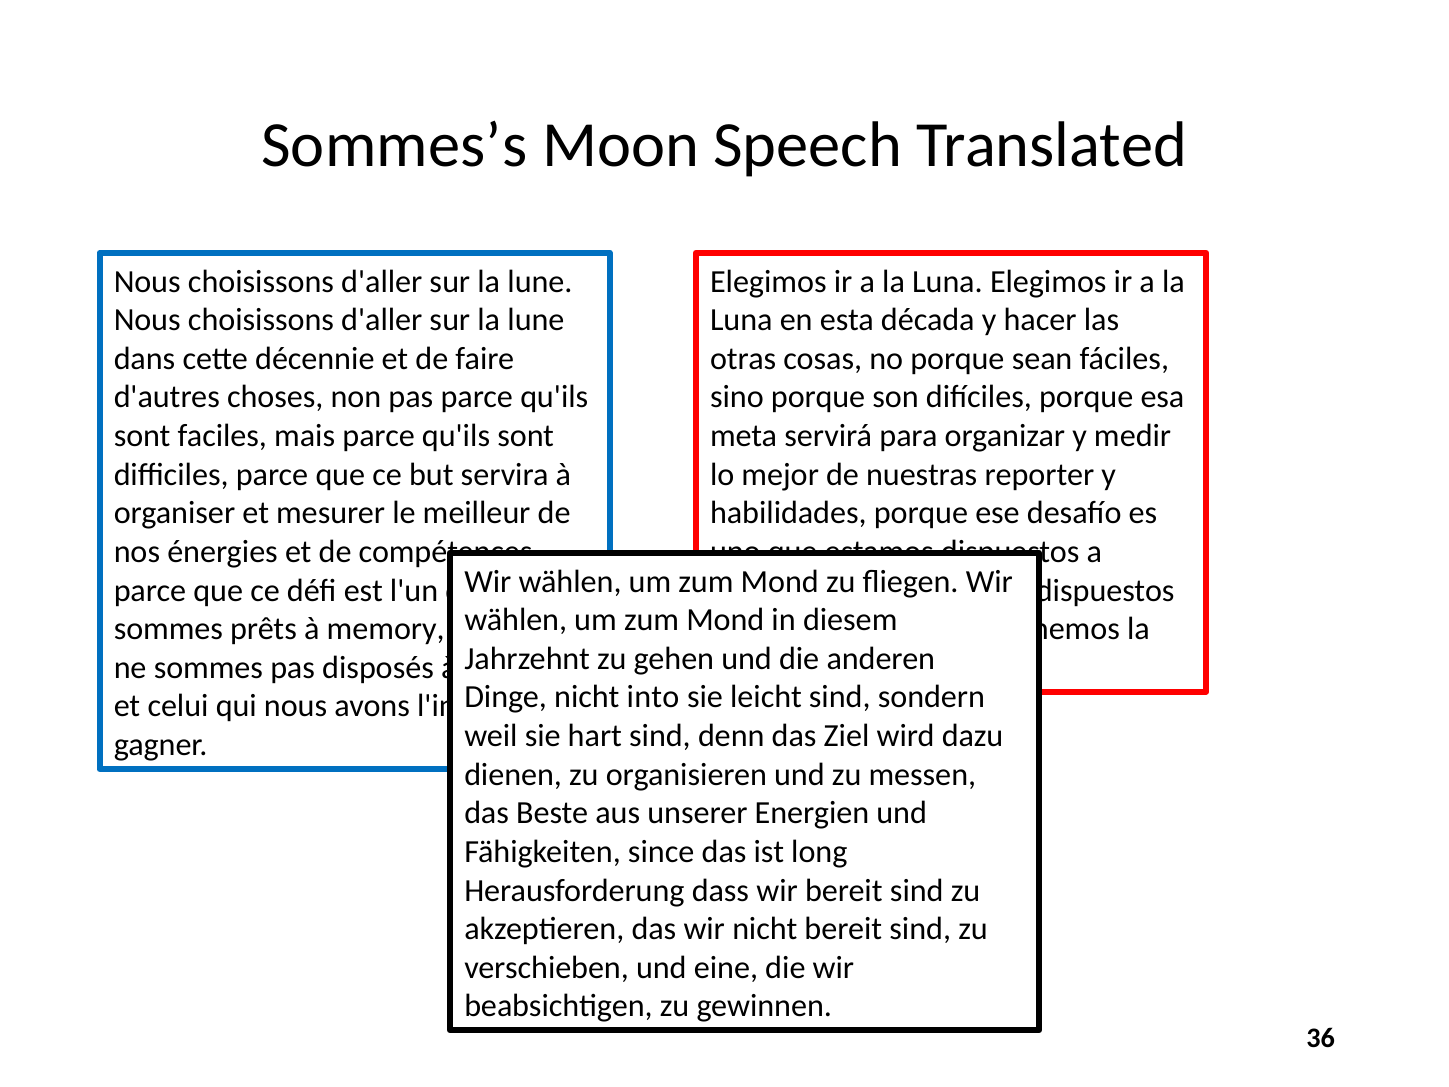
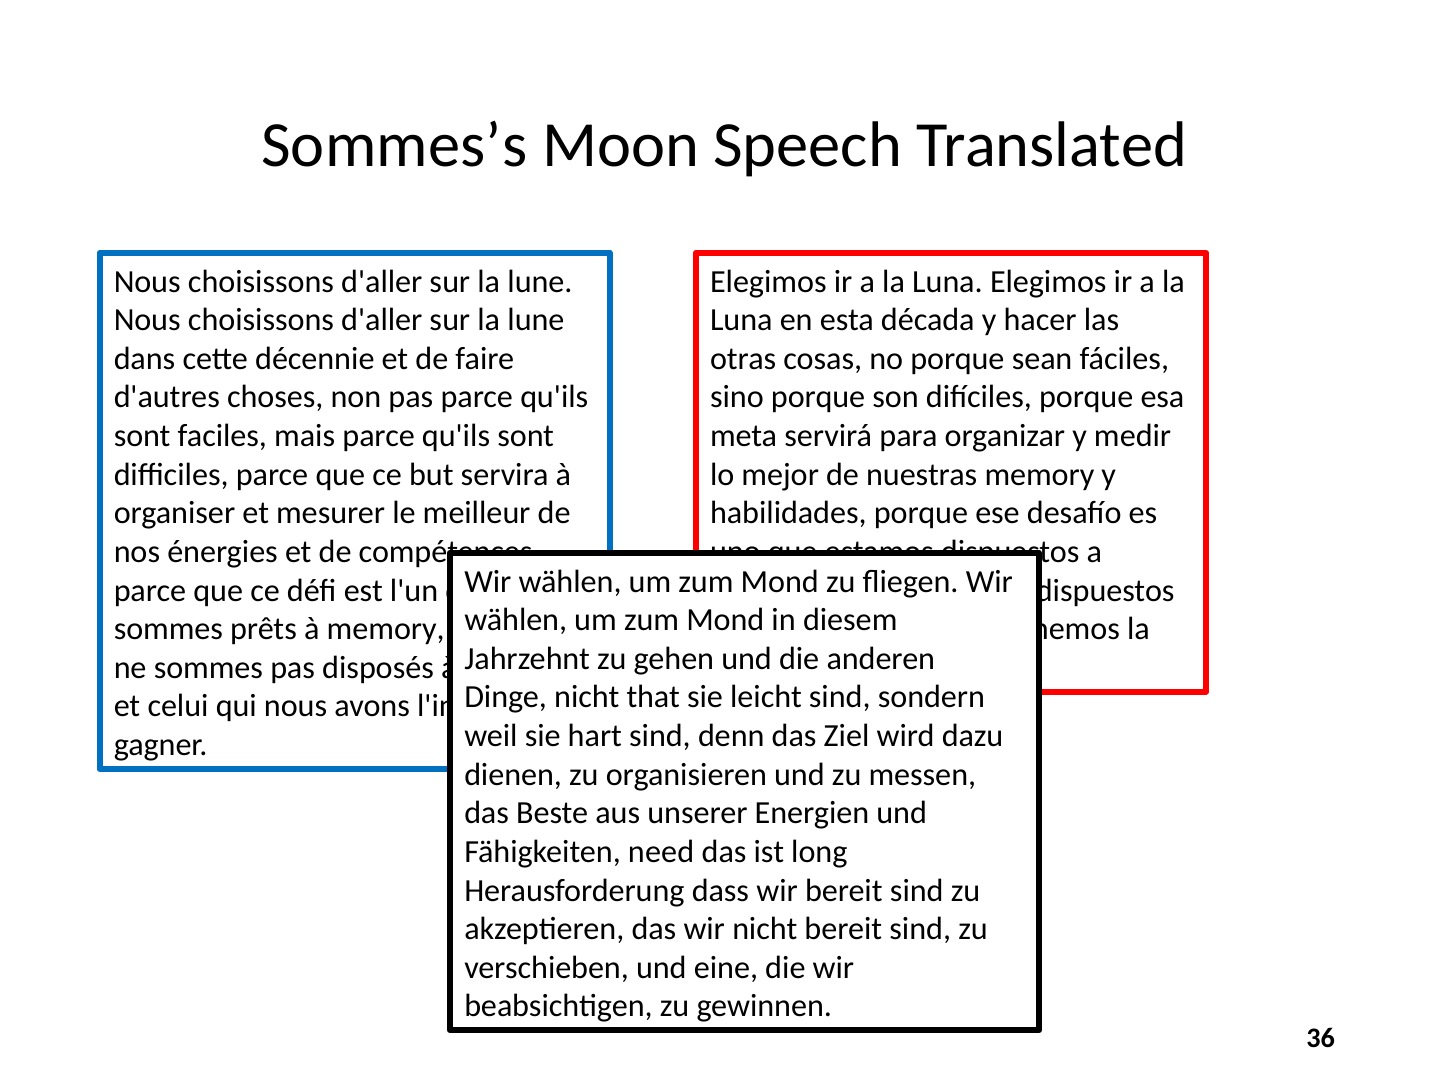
nuestras reporter: reporter -> memory
into: into -> that
since: since -> need
